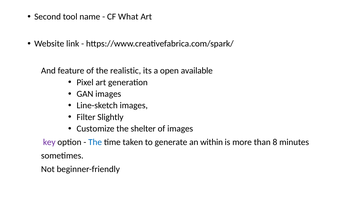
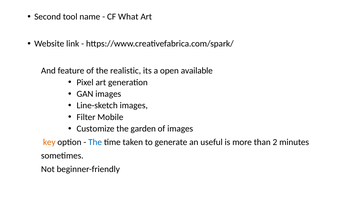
Slightly: Slightly -> Mobile
shelter: shelter -> garden
key colour: purple -> orange
within: within -> useful
8: 8 -> 2
